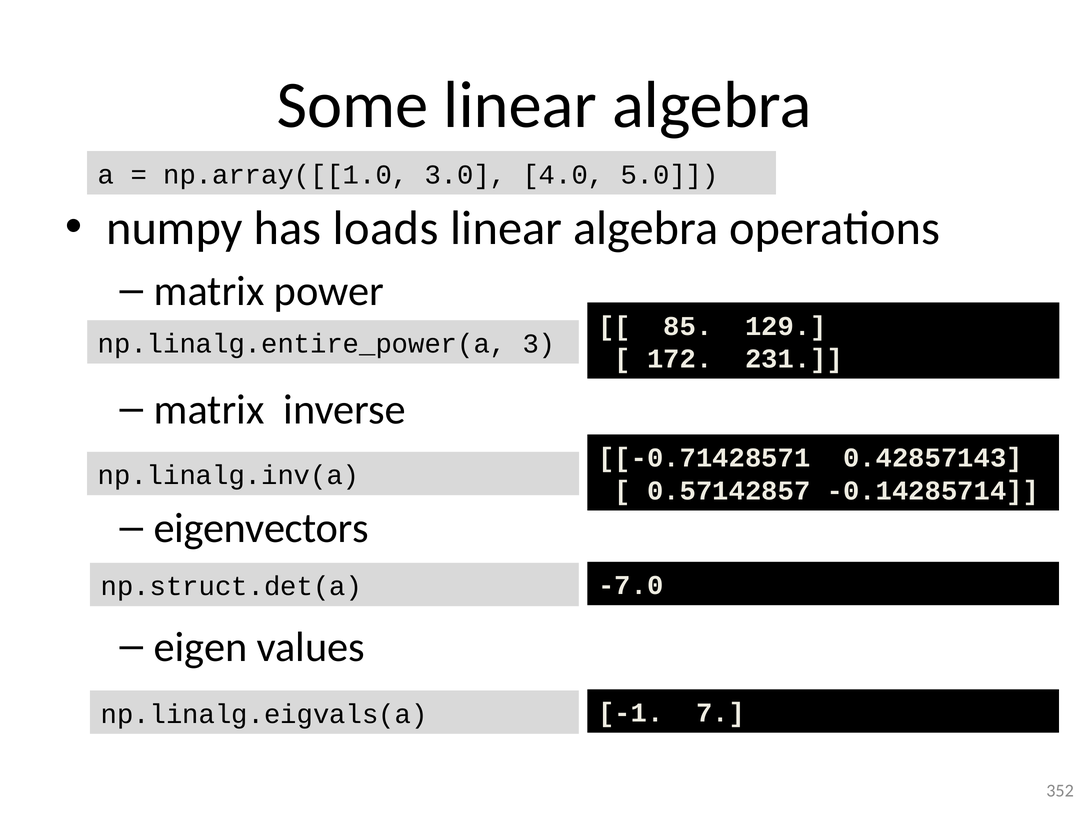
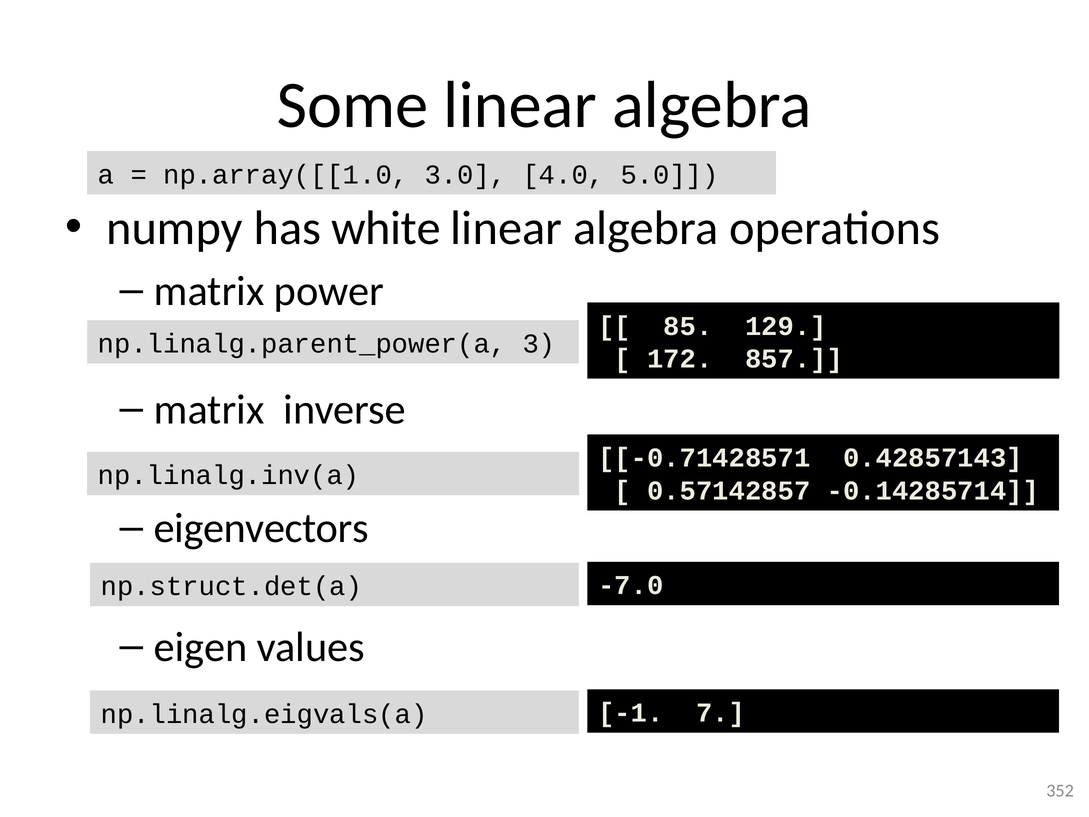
loads: loads -> white
np.linalg.entire_power(a: np.linalg.entire_power(a -> np.linalg.parent_power(a
231: 231 -> 857
